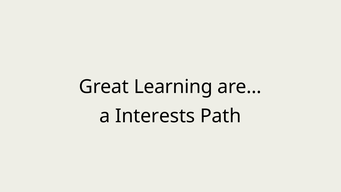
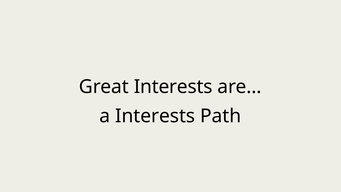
Great Learning: Learning -> Interests
